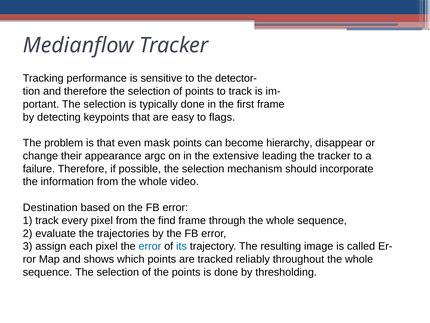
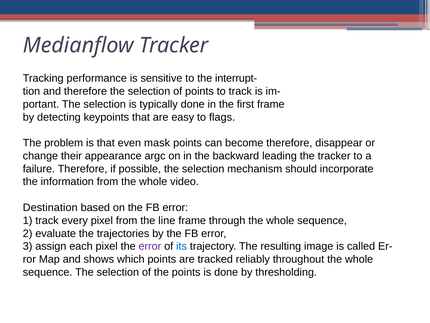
detector-: detector- -> interrupt-
become hierarchy: hierarchy -> therefore
extensive: extensive -> backward
find: find -> line
error at (150, 246) colour: blue -> purple
